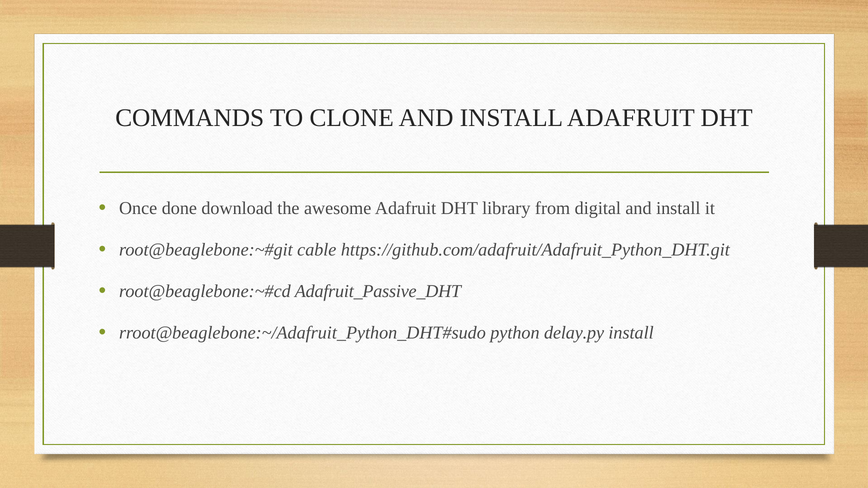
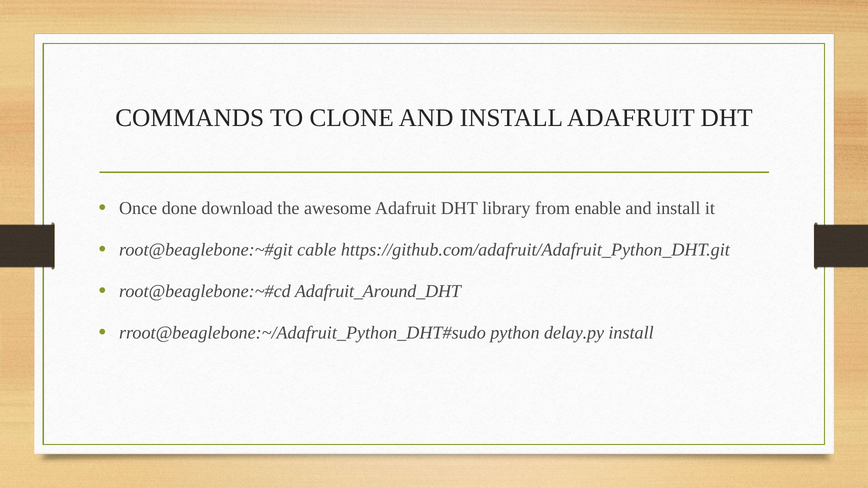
digital: digital -> enable
Adafruit_Passive_DHT: Adafruit_Passive_DHT -> Adafruit_Around_DHT
